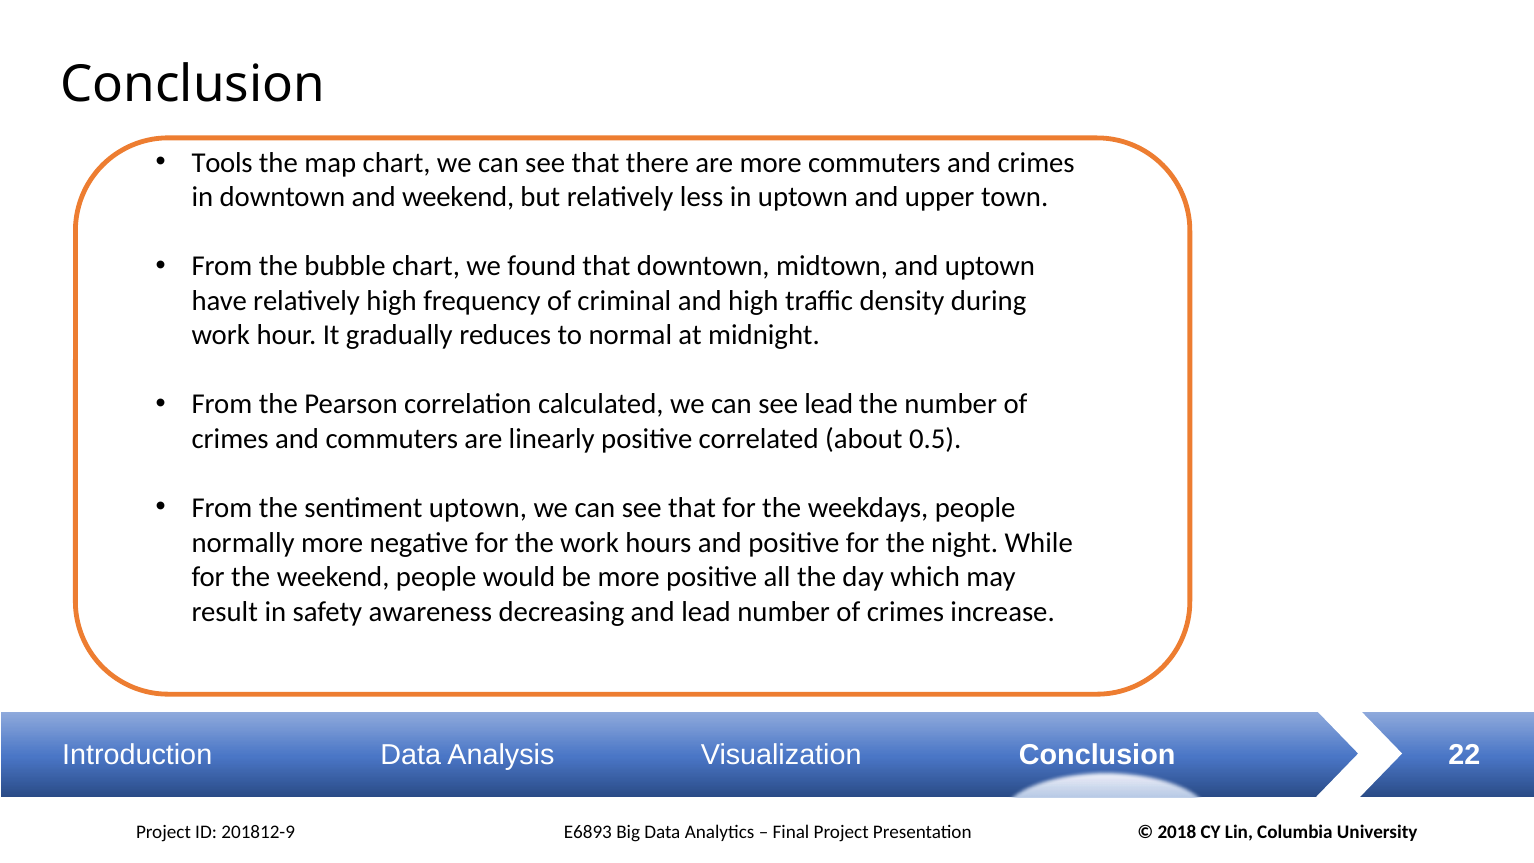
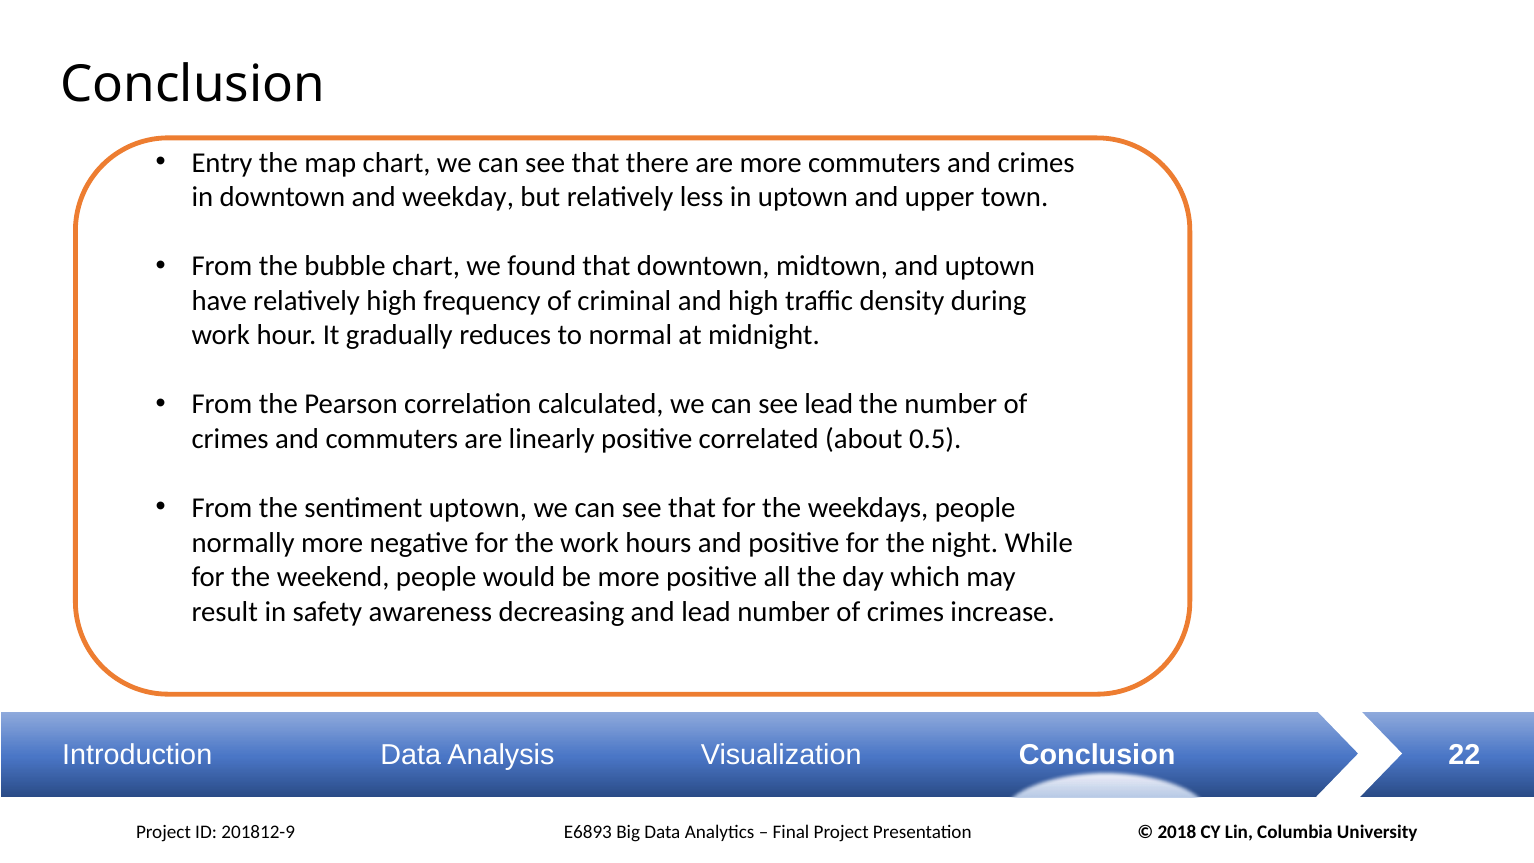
Tools: Tools -> Entry
and weekend: weekend -> weekday
